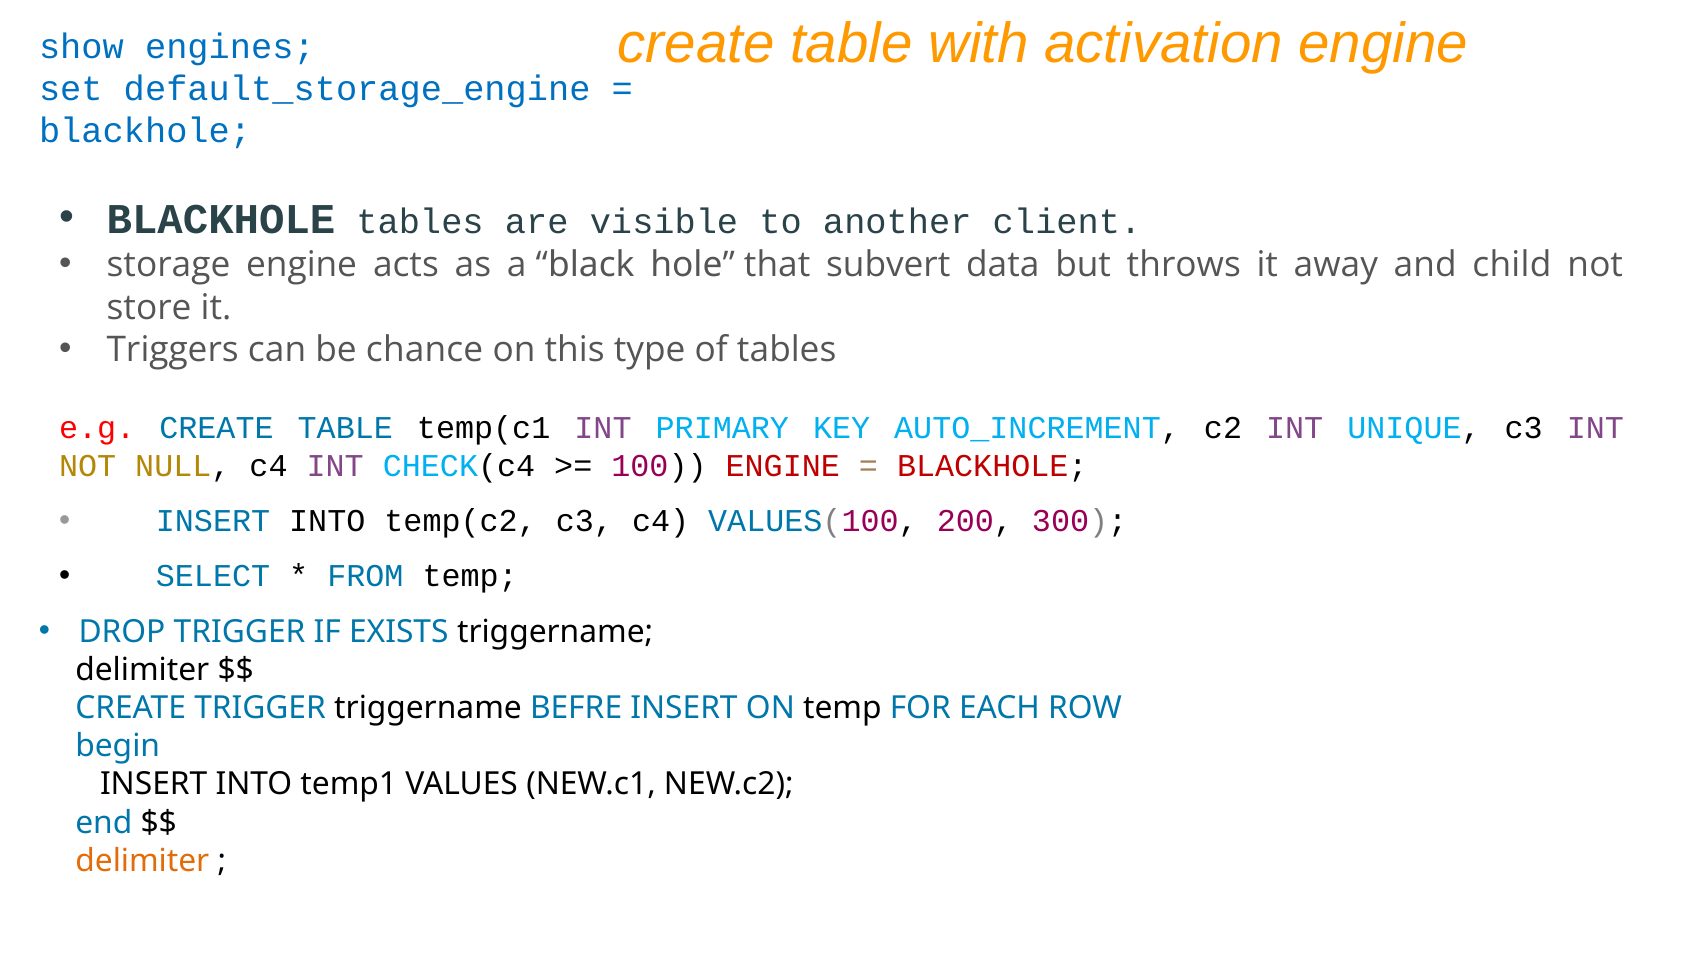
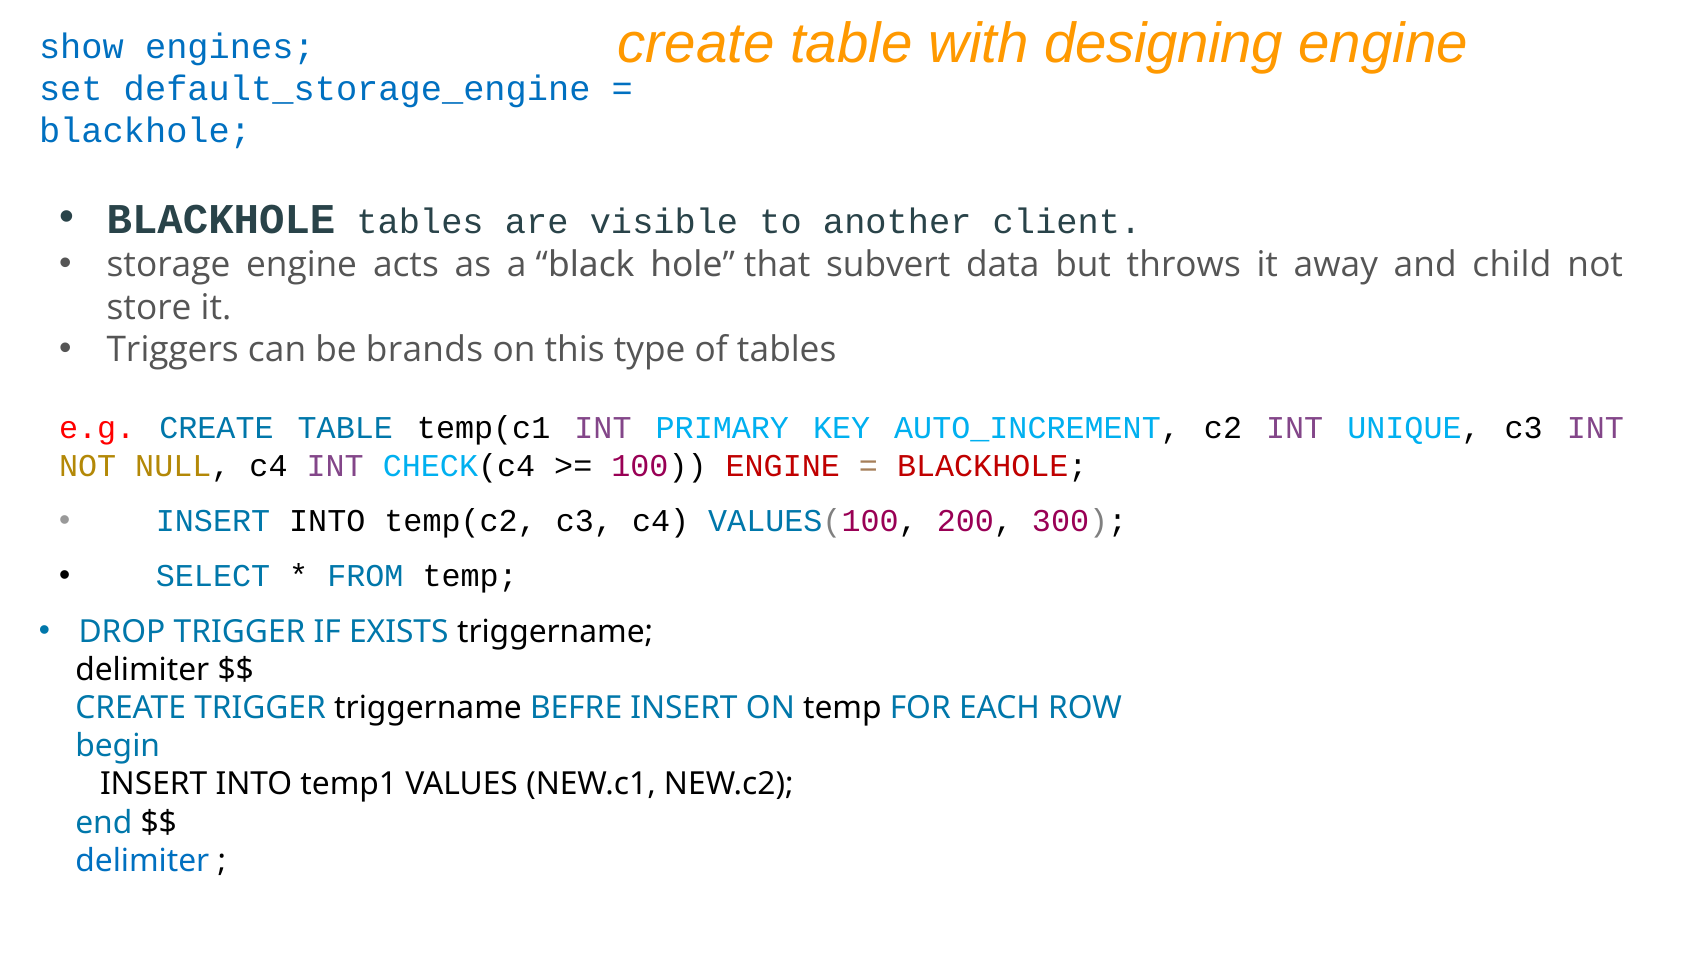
activation: activation -> designing
chance: chance -> brands
delimiter at (142, 860) colour: orange -> blue
